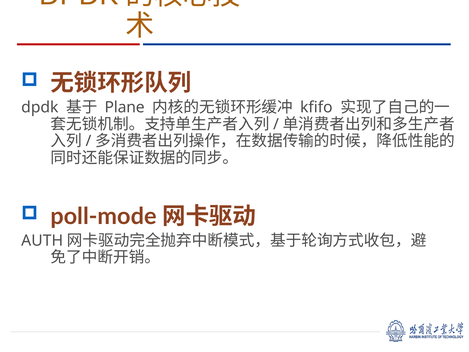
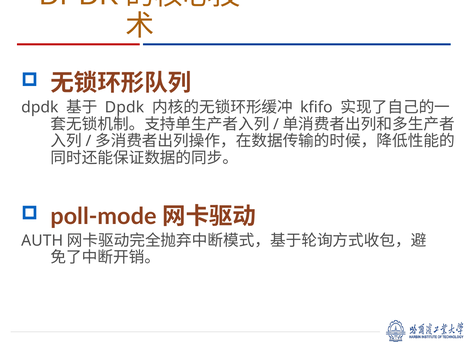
Plane at (125, 107): Plane -> Dpdk
